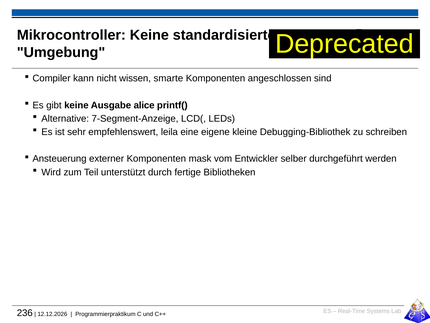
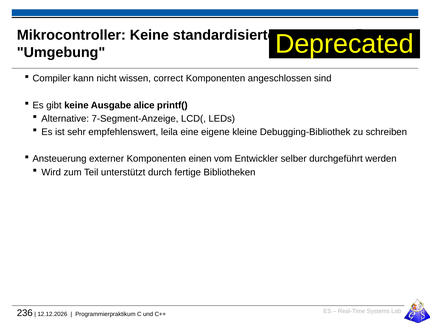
smarte: smarte -> correct
mask: mask -> einen
